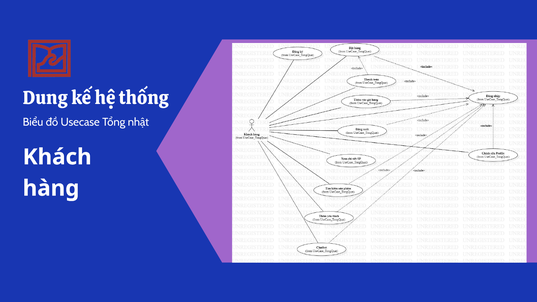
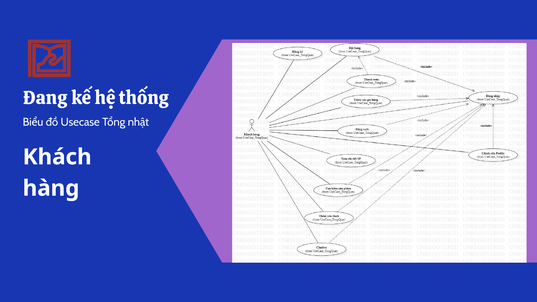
Dung: Dung -> Đang
